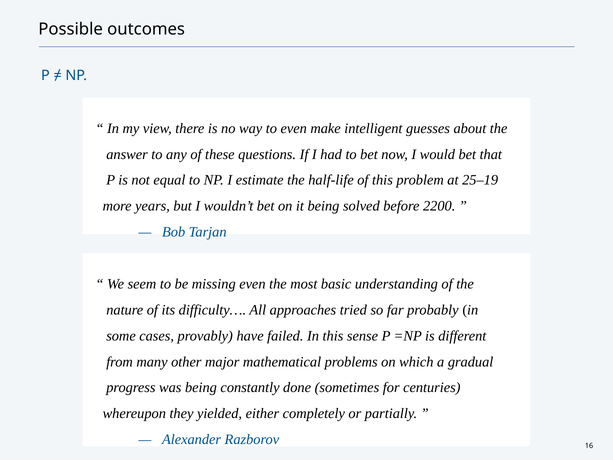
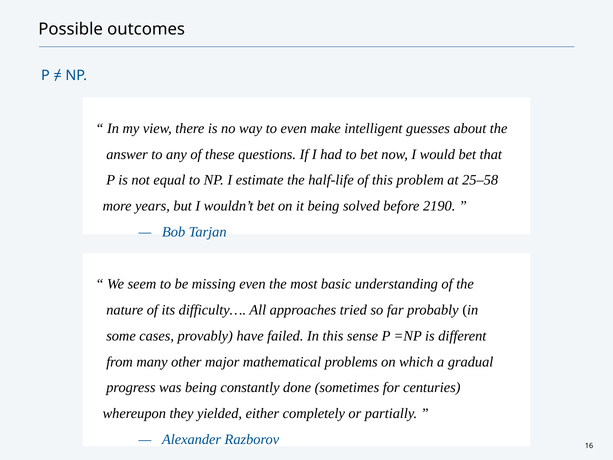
25–19: 25–19 -> 25–58
2200: 2200 -> 2190
